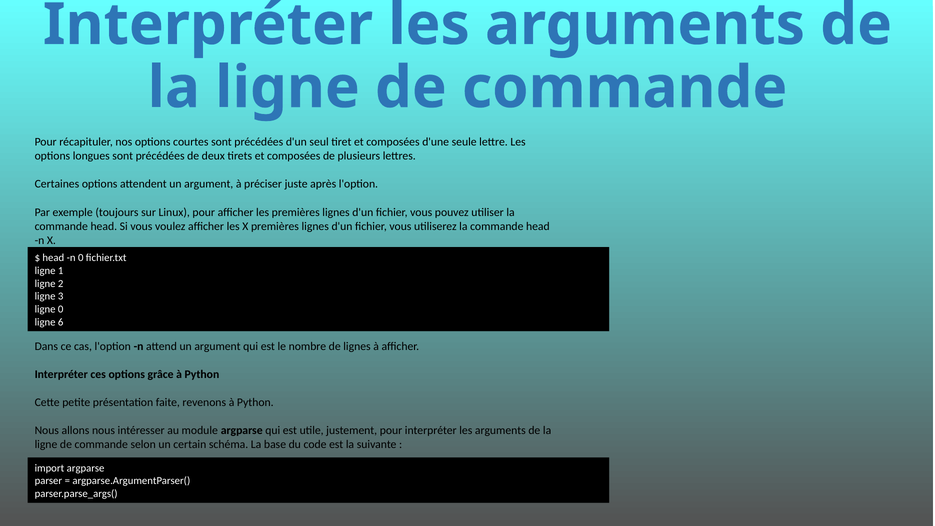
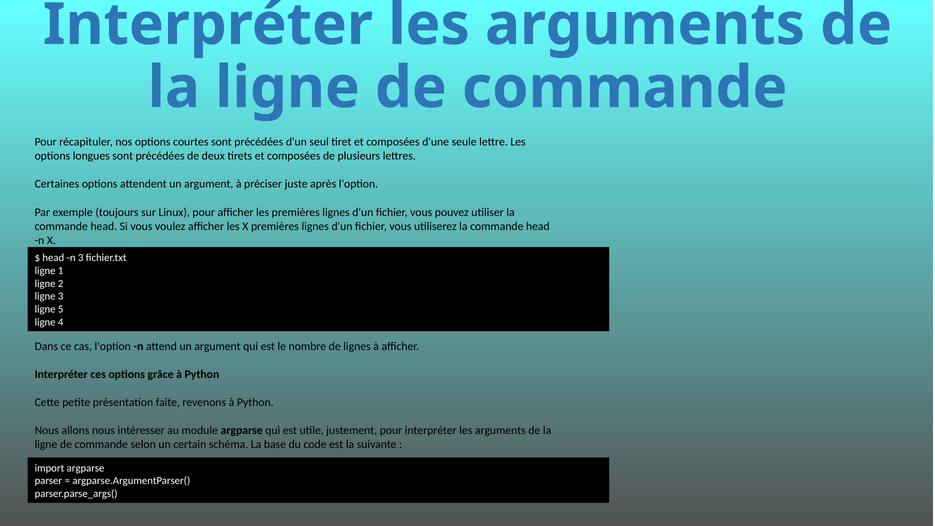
n 0: 0 -> 3
ligne 0: 0 -> 5
6: 6 -> 4
